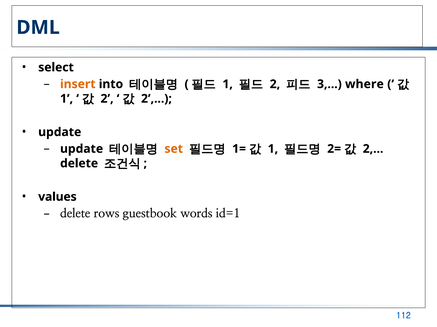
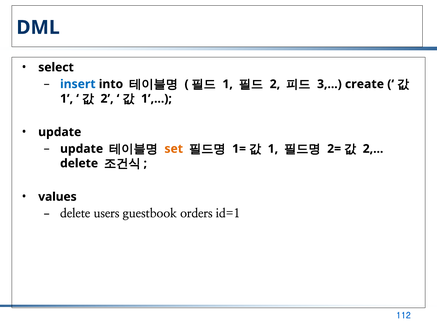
insert colour: orange -> blue
where: where -> create
2 at (156, 99): 2 -> 1
rows: rows -> users
words: words -> orders
